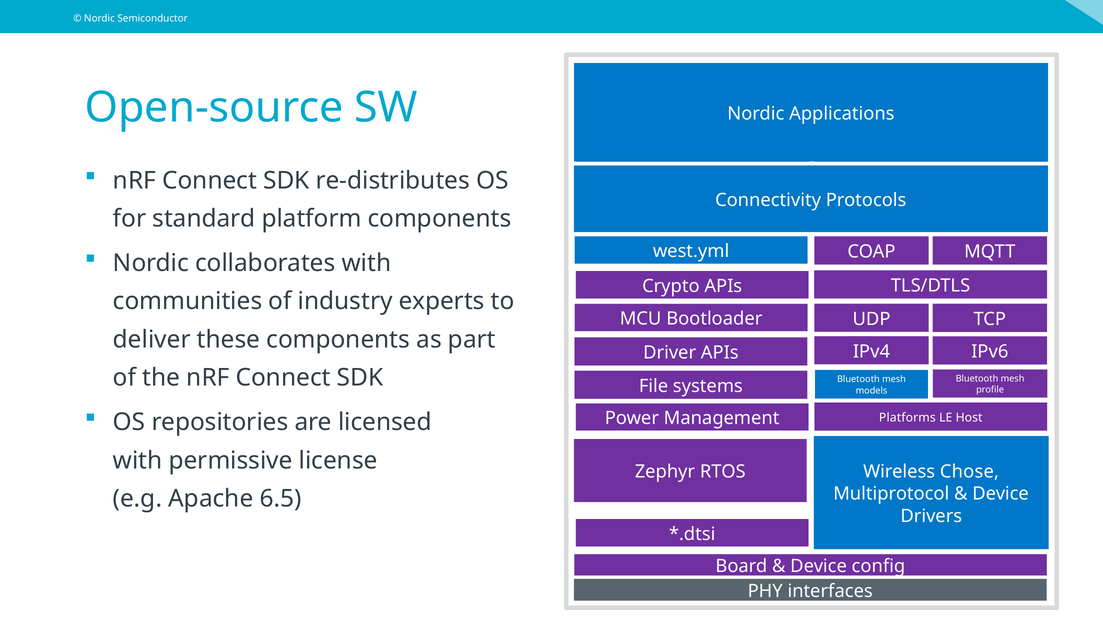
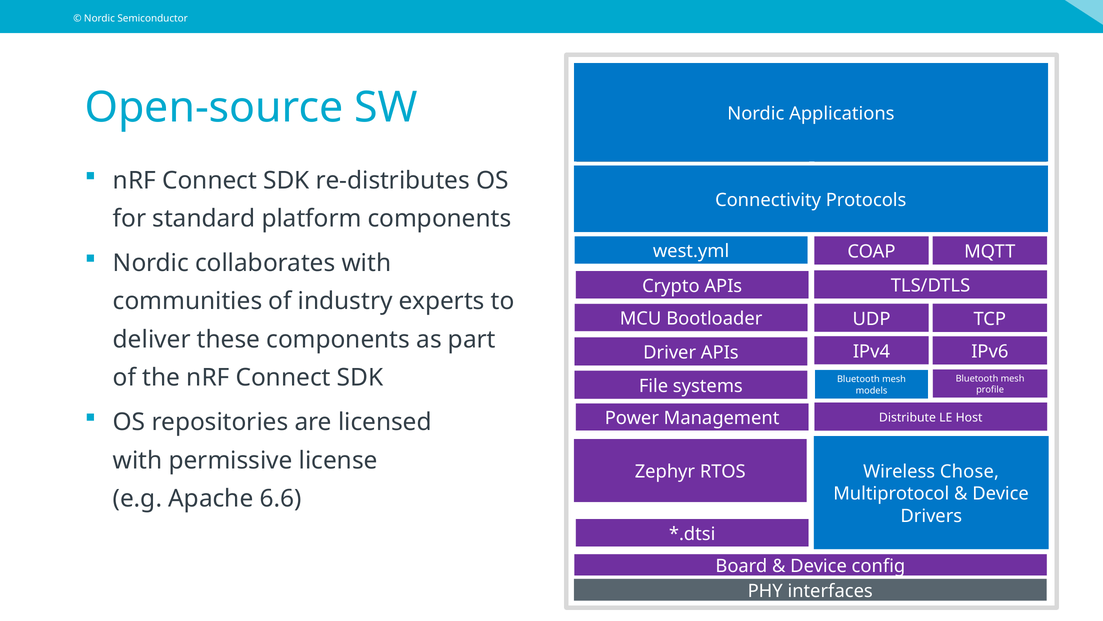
Platforms: Platforms -> Distribute
6.5: 6.5 -> 6.6
